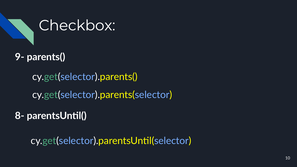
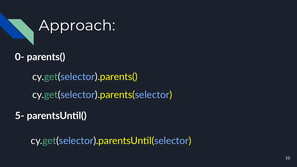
Checkbox: Checkbox -> Approach
9-: 9- -> 0-
8-: 8- -> 5-
